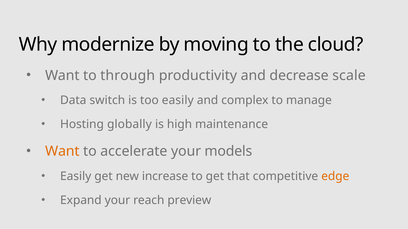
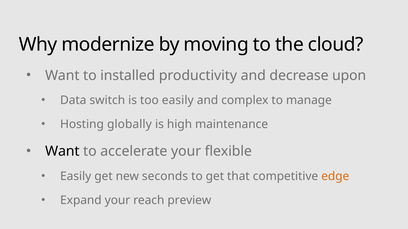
through: through -> installed
scale: scale -> upon
Want at (62, 152) colour: orange -> black
models: models -> flexible
increase: increase -> seconds
